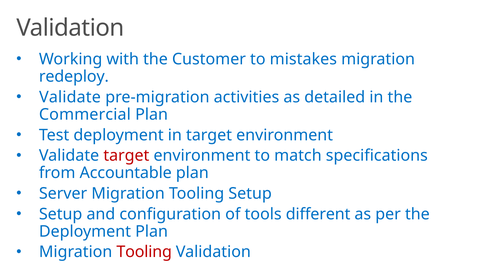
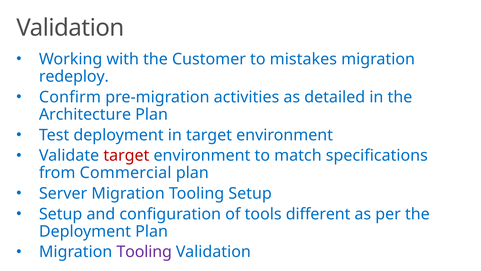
Validate at (70, 97): Validate -> Confirm
Commercial: Commercial -> Architecture
Accountable: Accountable -> Commercial
Tooling at (144, 252) colour: red -> purple
